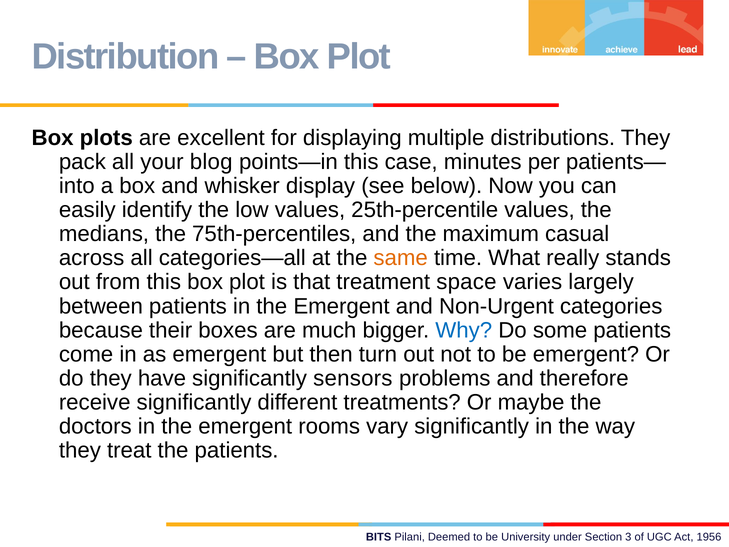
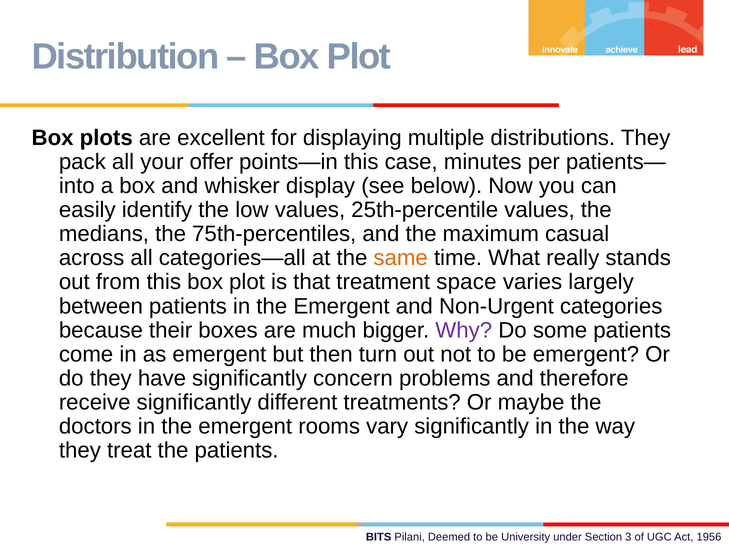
blog: blog -> offer
Why colour: blue -> purple
sensors: sensors -> concern
